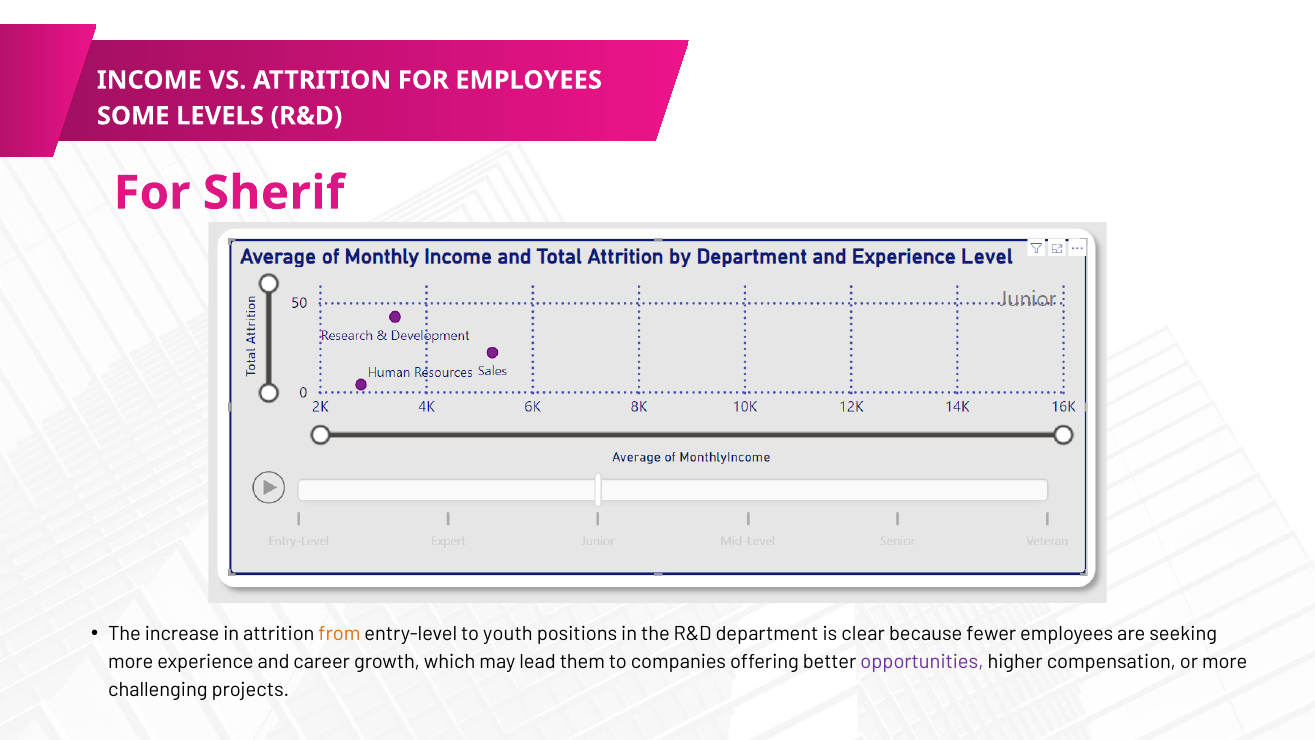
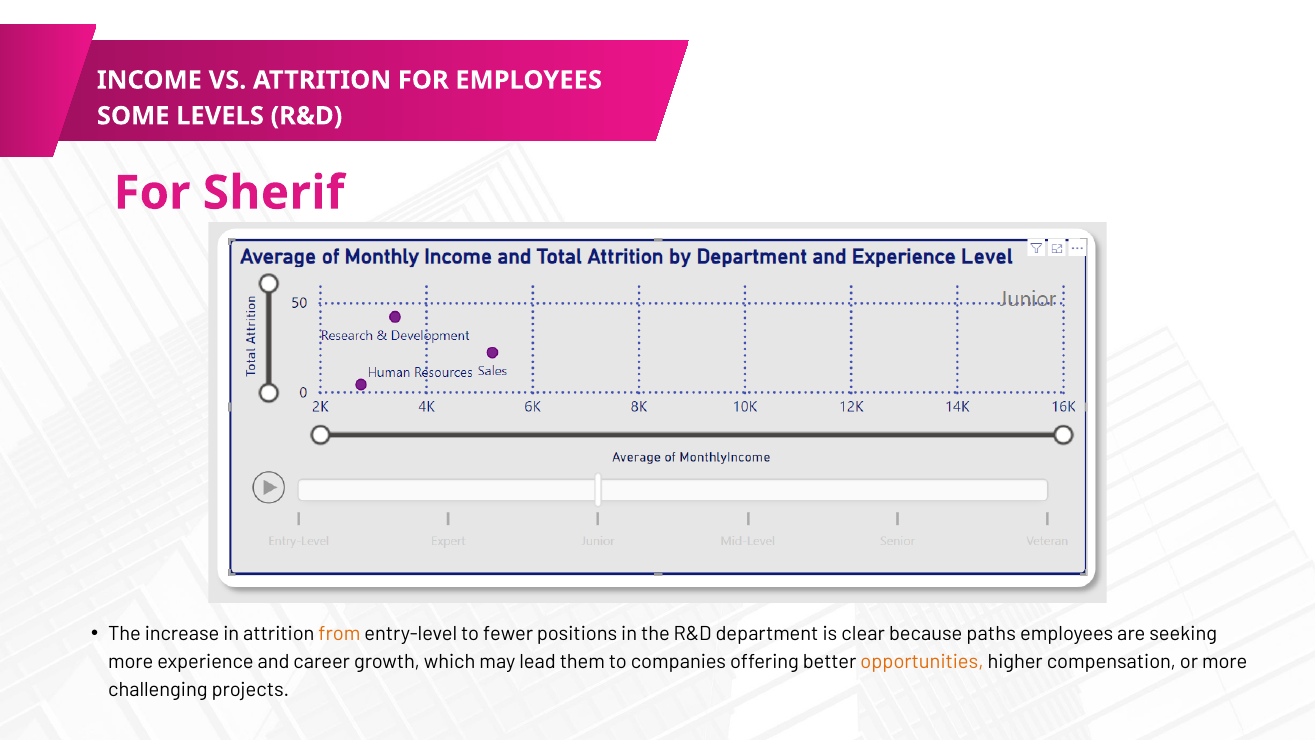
youth: youth -> fewer
fewer: fewer -> paths
opportunities colour: purple -> orange
